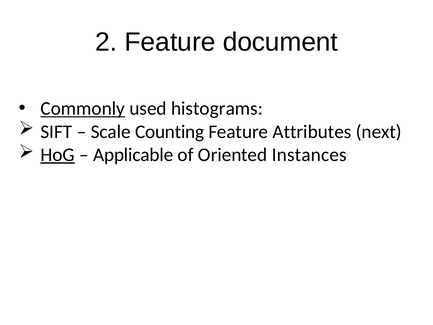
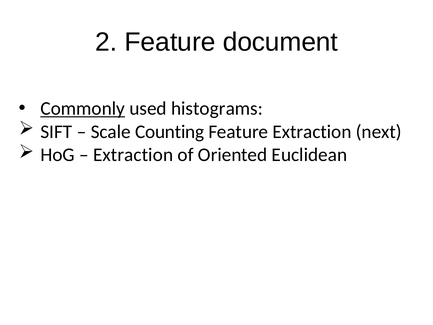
Feature Attributes: Attributes -> Extraction
HoG underline: present -> none
Applicable at (133, 155): Applicable -> Extraction
Instances: Instances -> Euclidean
